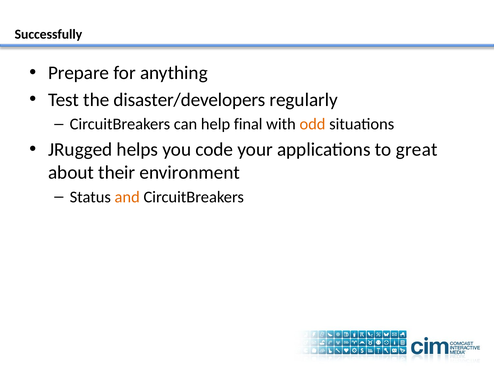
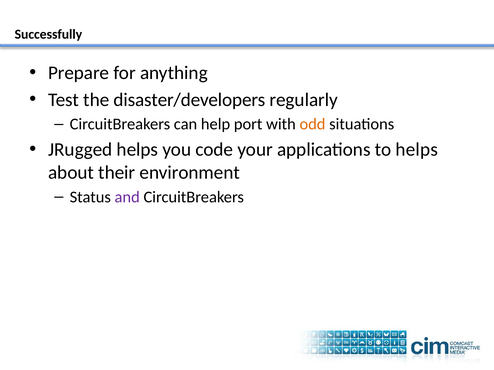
final: final -> port
to great: great -> helps
and colour: orange -> purple
